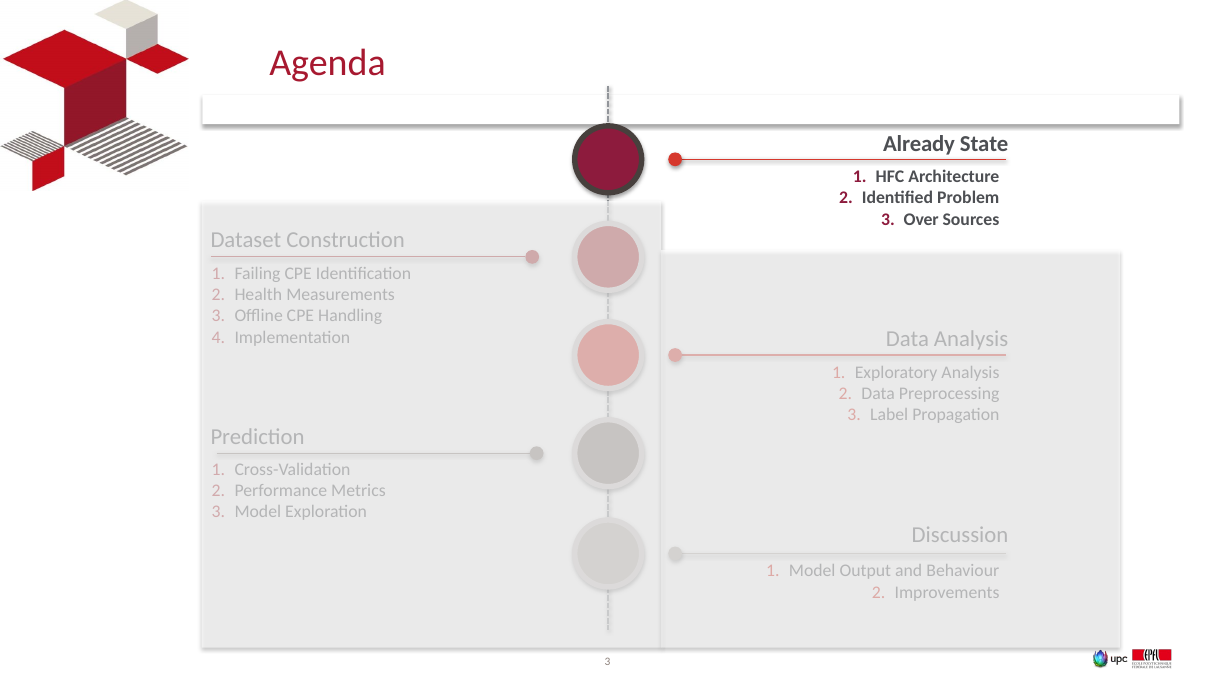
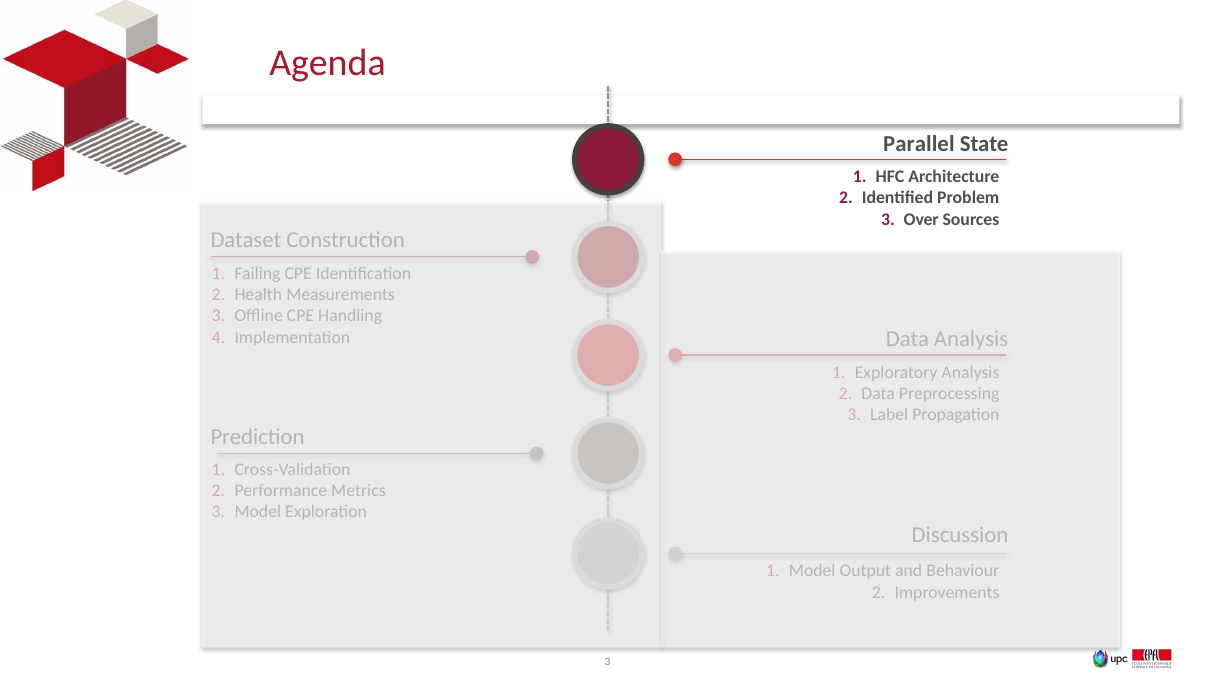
Already: Already -> Parallel
